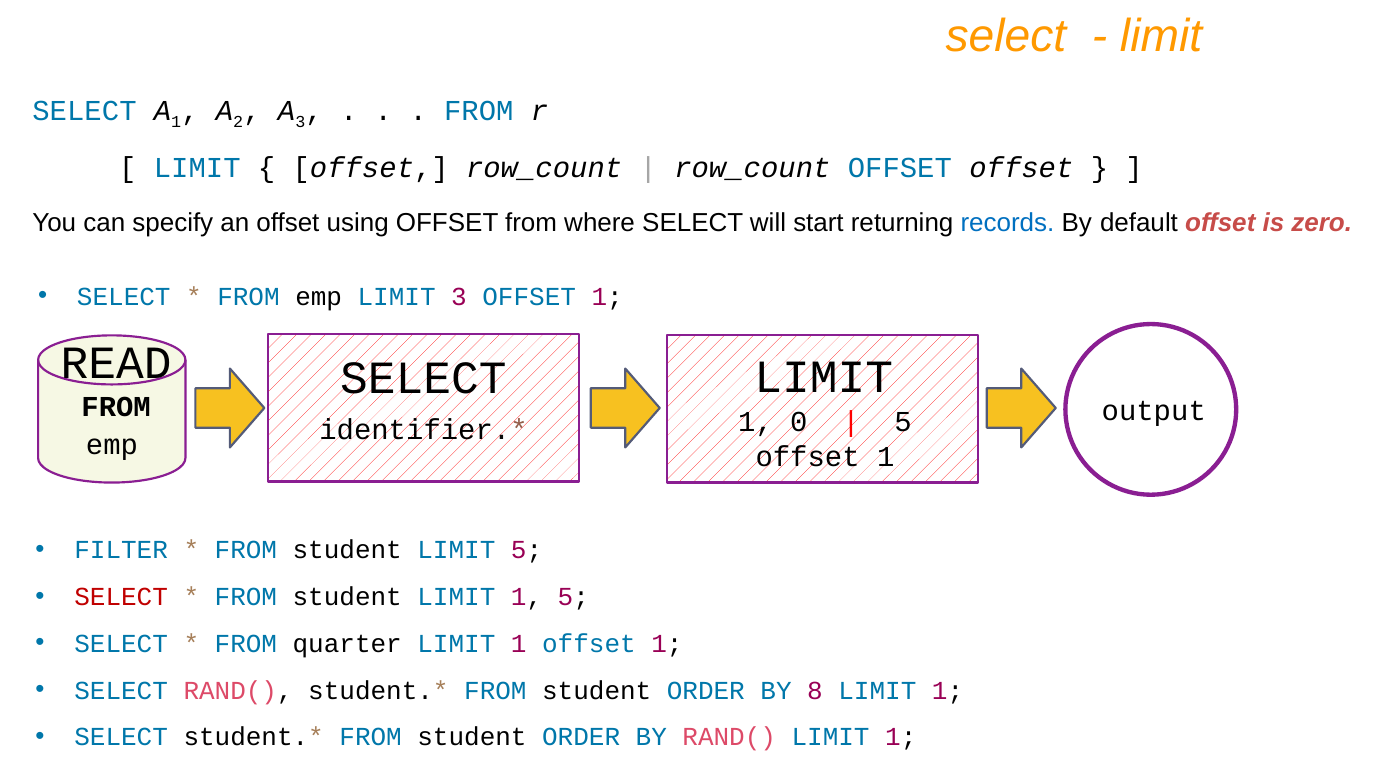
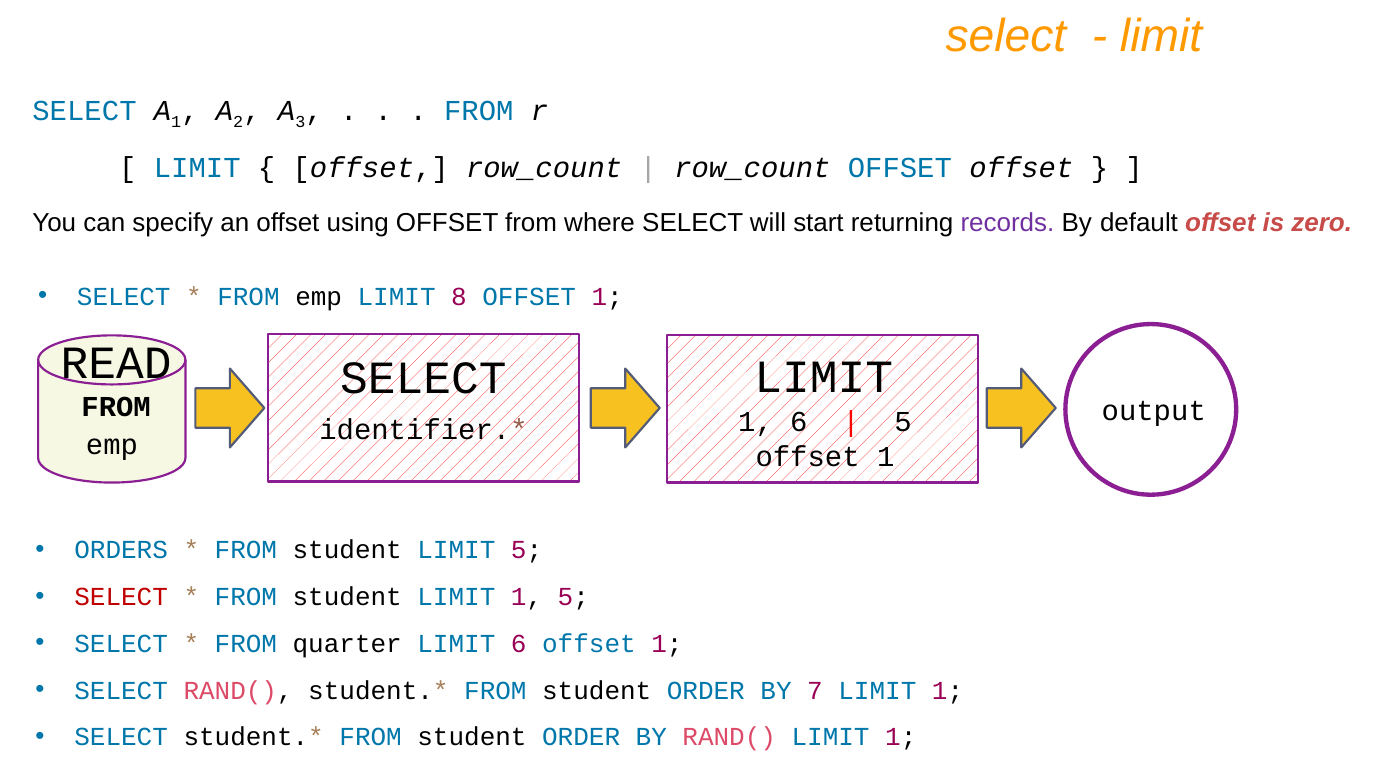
records colour: blue -> purple
LIMIT 3: 3 -> 8
1 0: 0 -> 6
FILTER: FILTER -> ORDERS
1 at (519, 644): 1 -> 6
8: 8 -> 7
